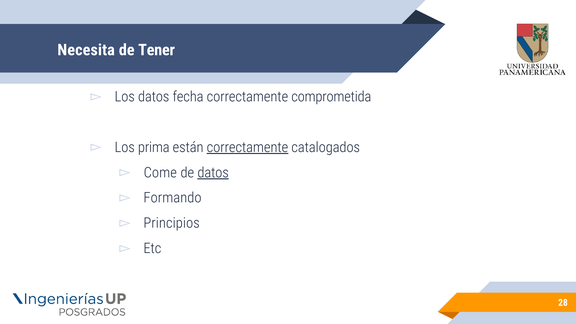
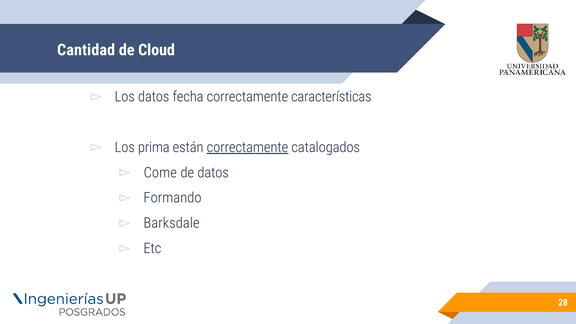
Necesita: Necesita -> Cantidad
Tener: Tener -> Cloud
comprometida: comprometida -> características
datos at (213, 173) underline: present -> none
Principios: Principios -> Barksdale
